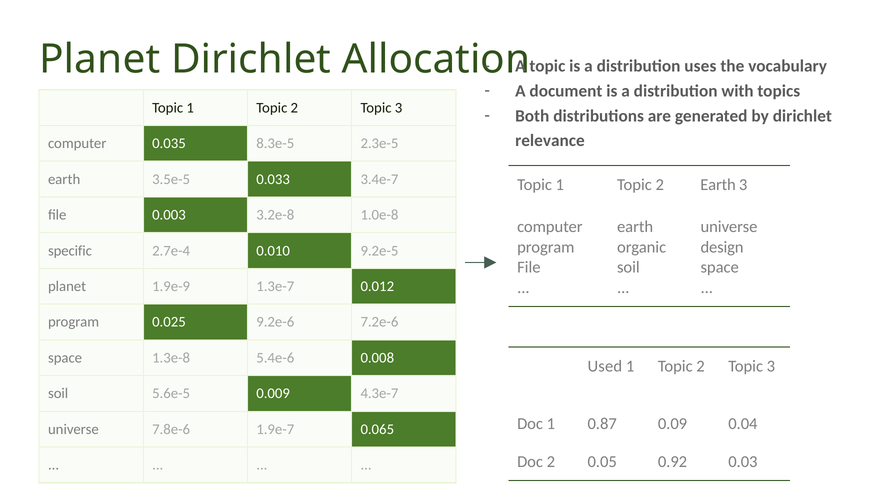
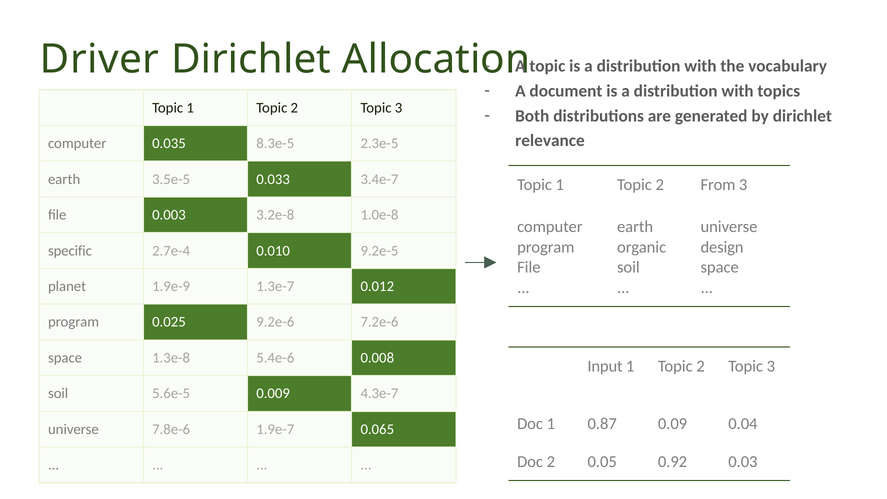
Planet at (100, 59): Planet -> Driver
uses at (700, 66): uses -> with
2 Earth: Earth -> From
Used: Used -> Input
